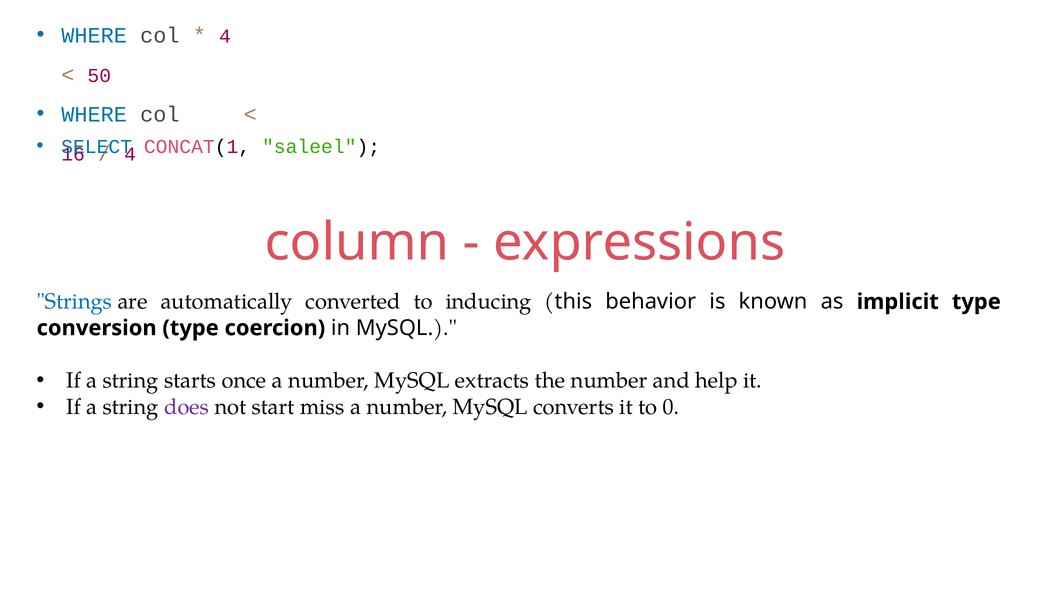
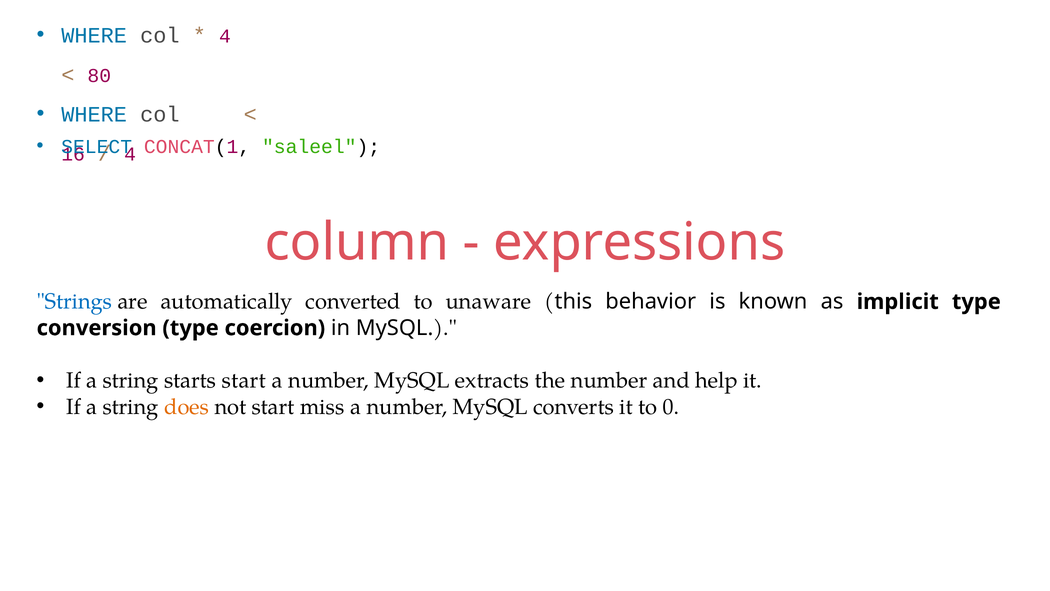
50: 50 -> 80
inducing: inducing -> unaware
starts once: once -> start
does colour: purple -> orange
